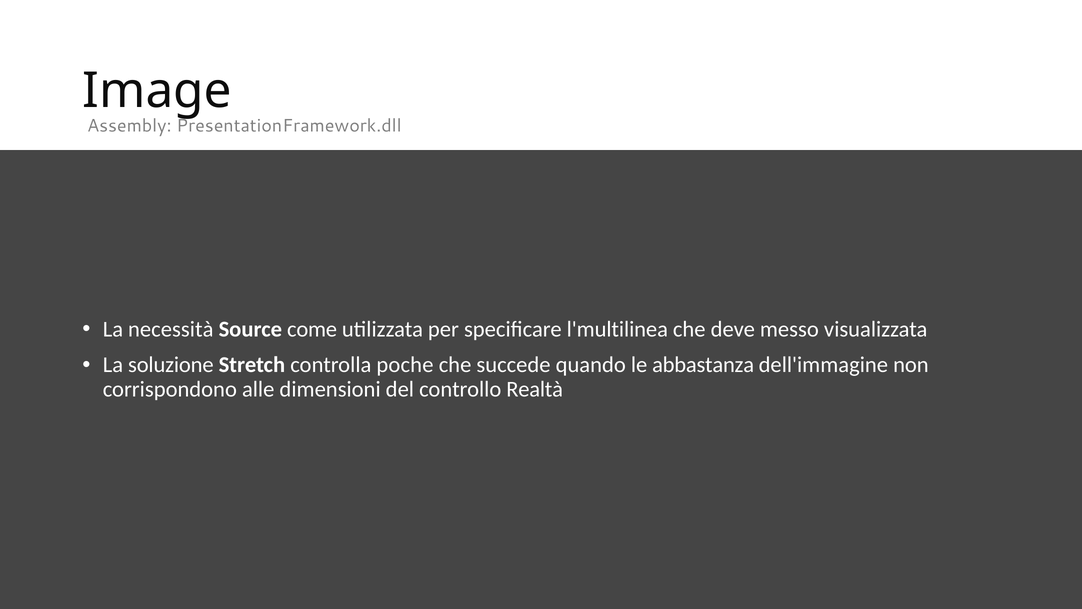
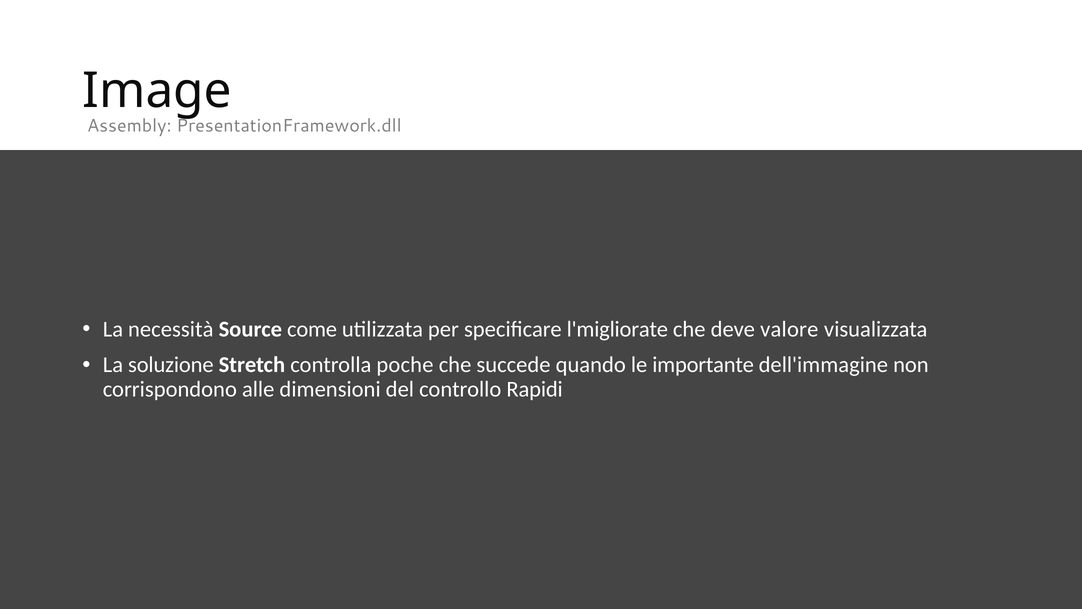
l'multilinea: l'multilinea -> l'migliorate
messo: messo -> valore
abbastanza: abbastanza -> importante
Realtà: Realtà -> Rapidi
